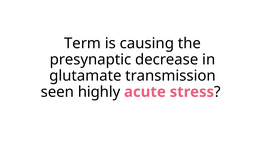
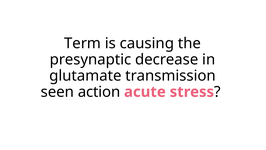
highly: highly -> action
